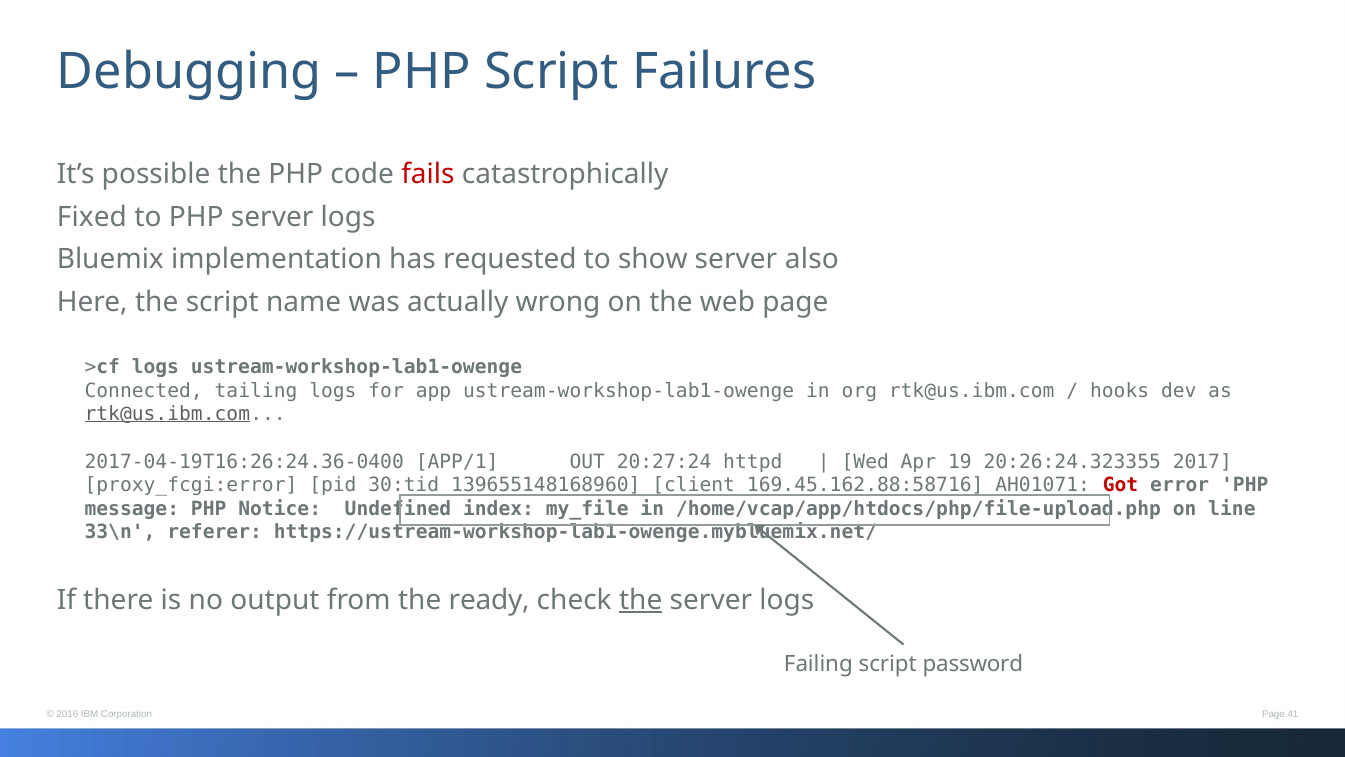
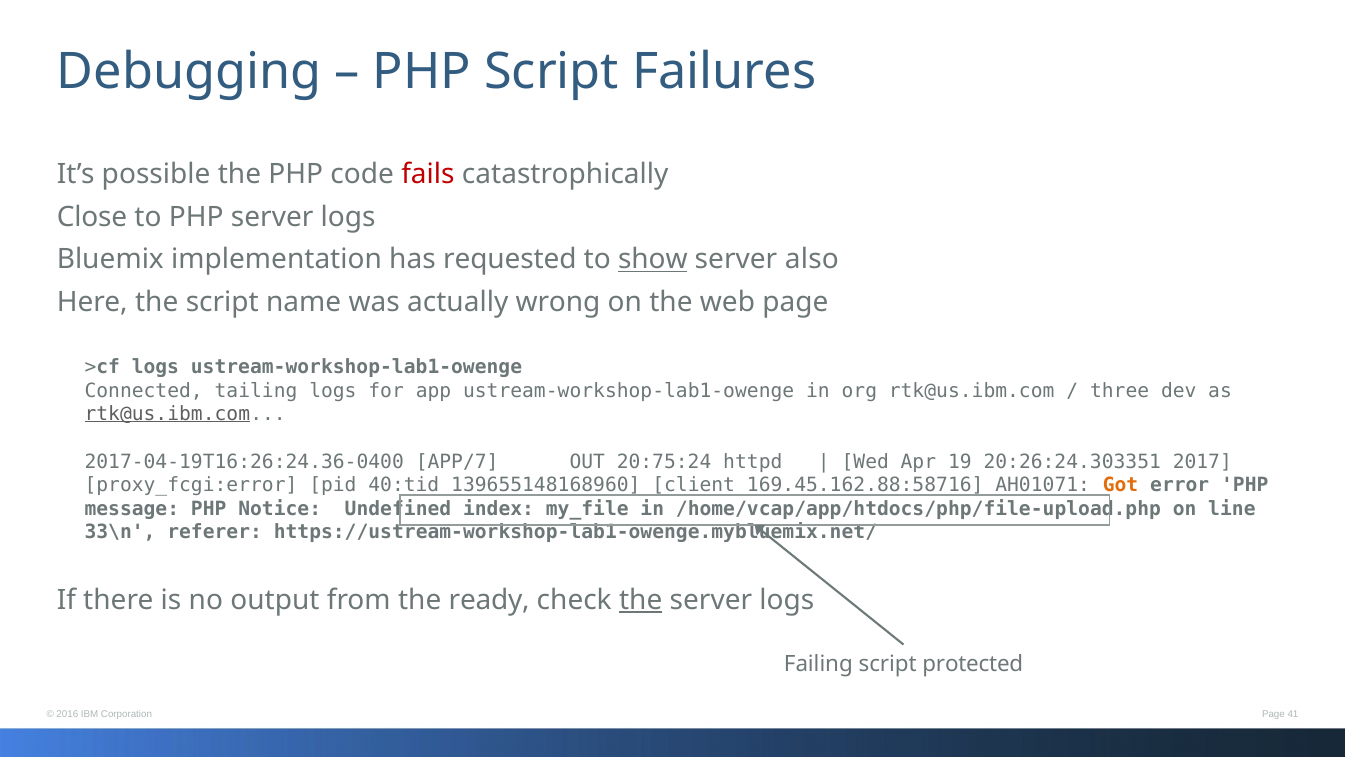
Fixed: Fixed -> Close
show underline: none -> present
hooks: hooks -> three
APP/1: APP/1 -> APP/7
20:27:24: 20:27:24 -> 20:75:24
20:26:24.323355: 20:26:24.323355 -> 20:26:24.303351
30:tid: 30:tid -> 40:tid
Got colour: red -> orange
password: password -> protected
